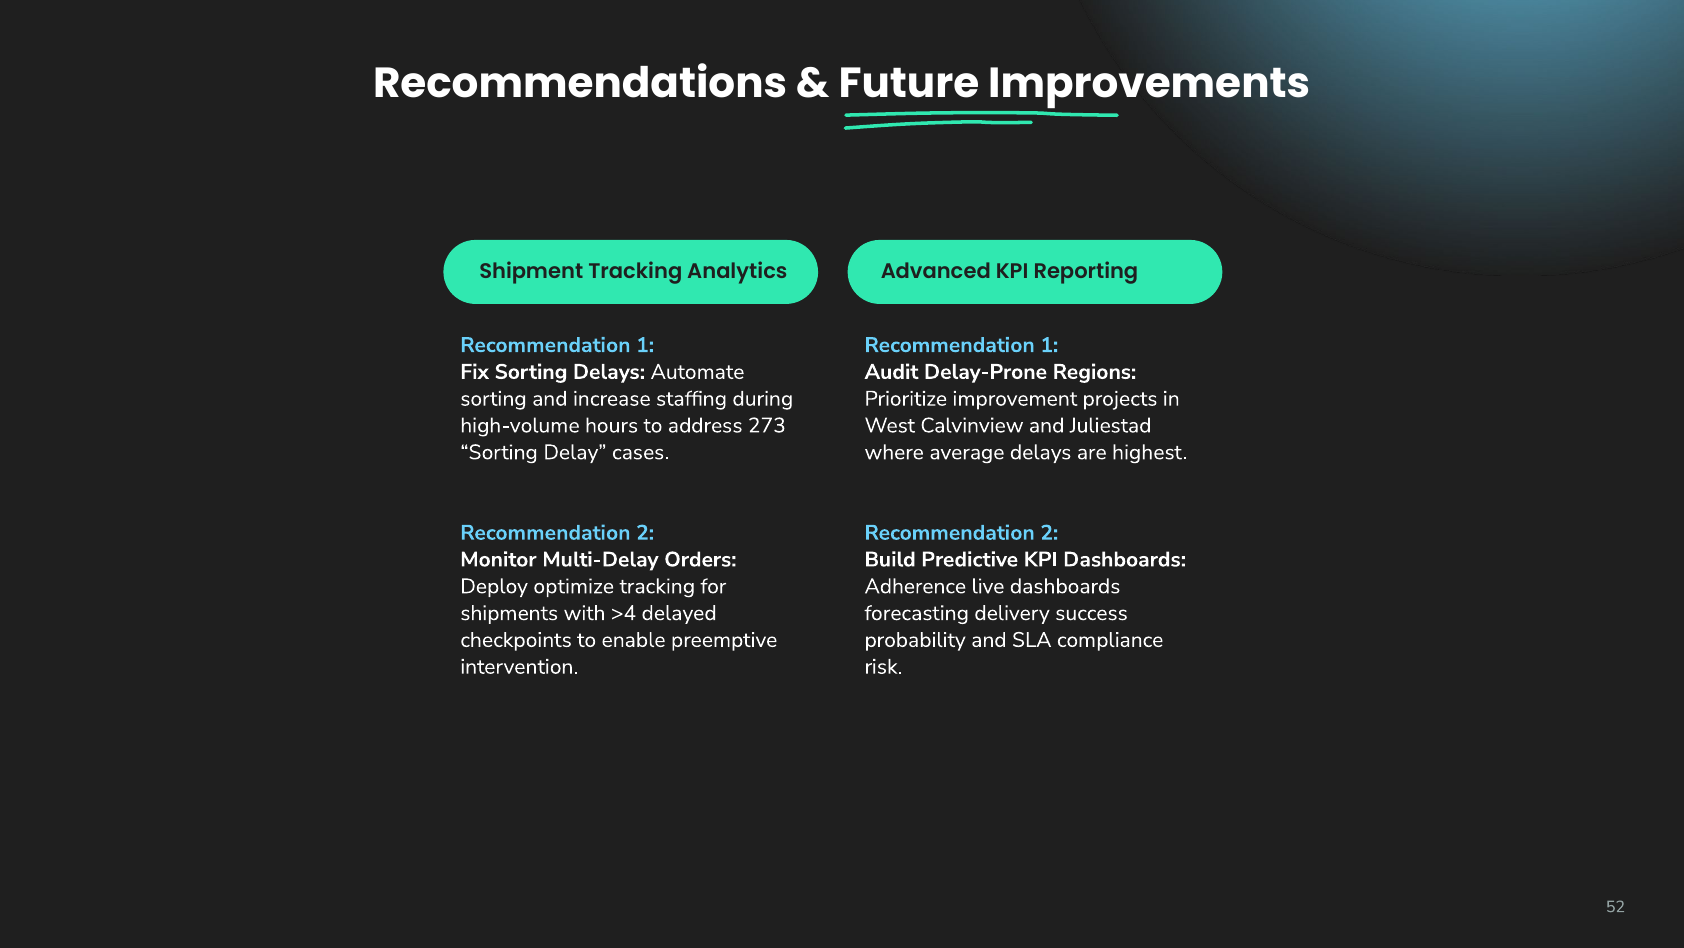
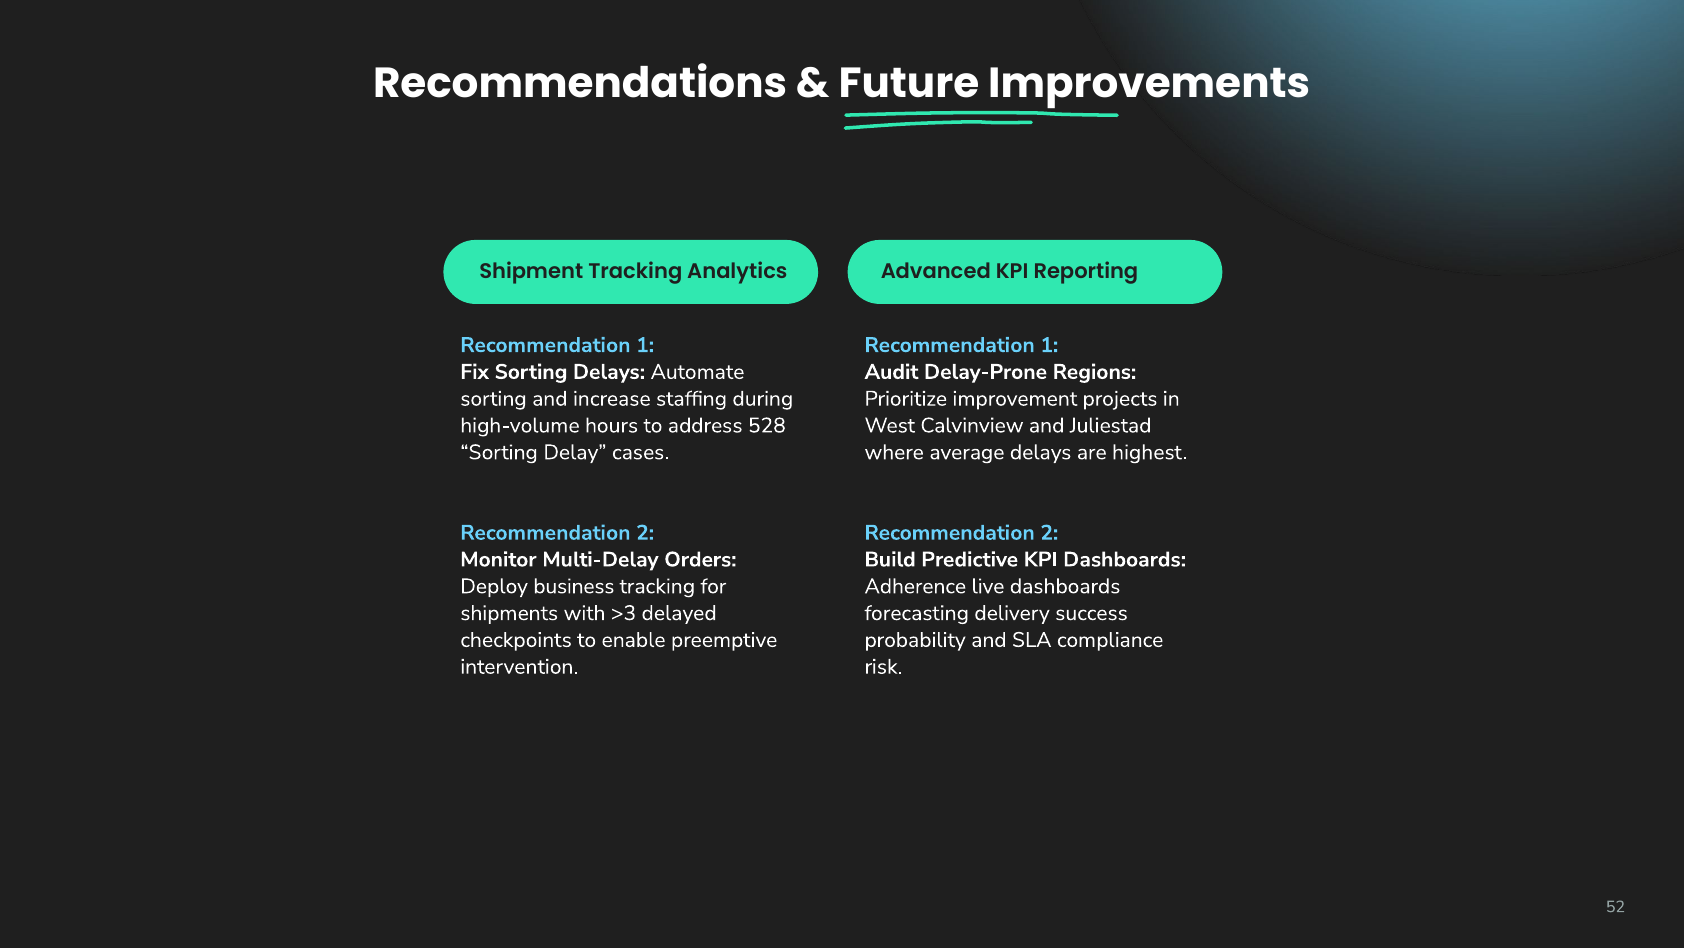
273: 273 -> 528
optimize: optimize -> business
>4: >4 -> >3
